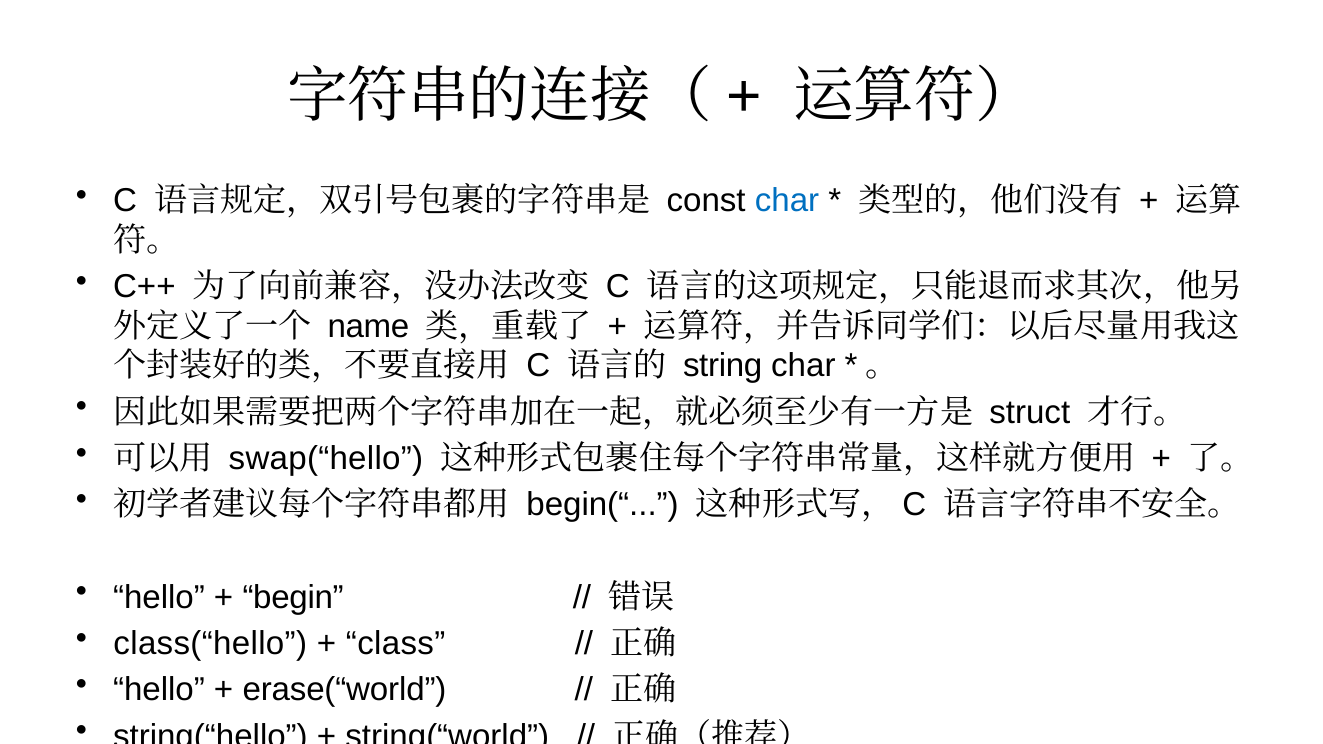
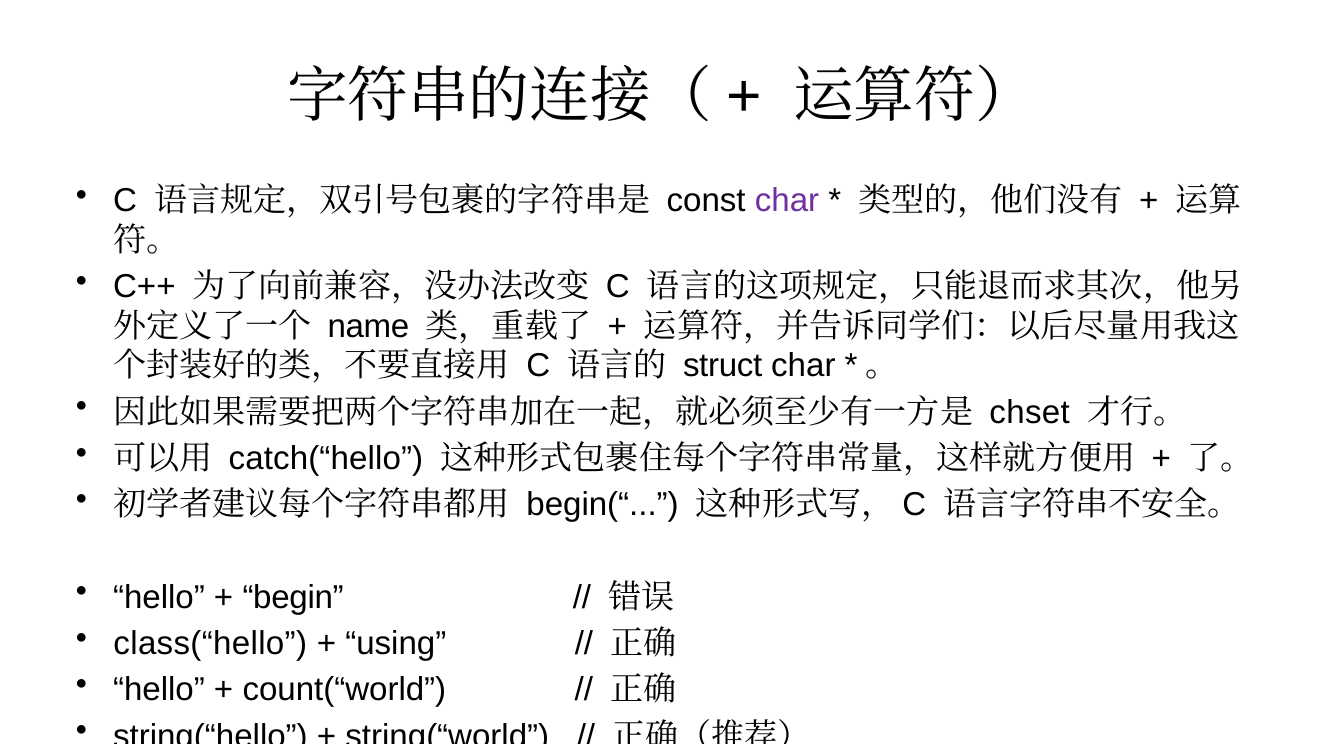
char at (787, 201) colour: blue -> purple
string: string -> struct
struct: struct -> chset
swap(“hello: swap(“hello -> catch(“hello
class: class -> using
erase(“world: erase(“world -> count(“world
